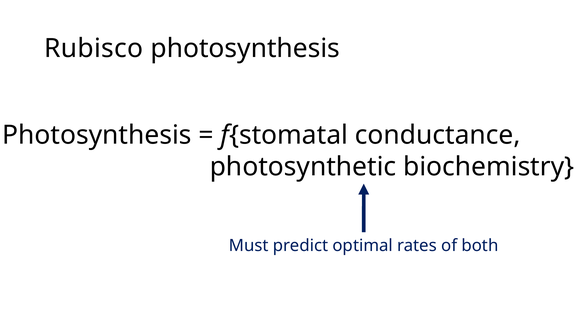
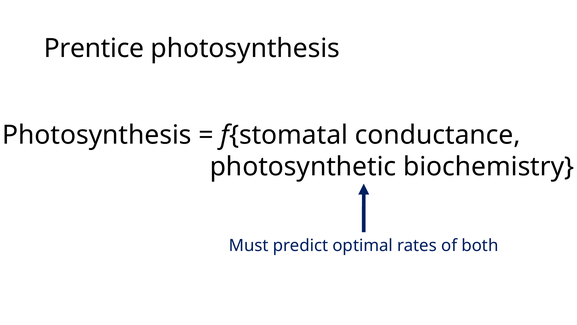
Rubisco: Rubisco -> Prentice
